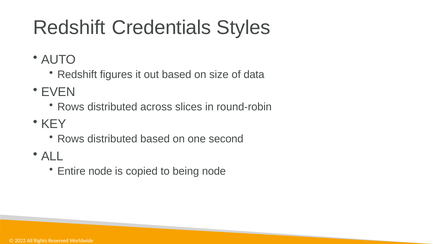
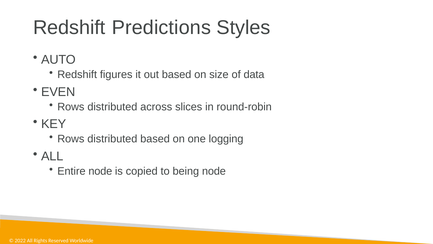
Credentials: Credentials -> Predictions
second: second -> logging
